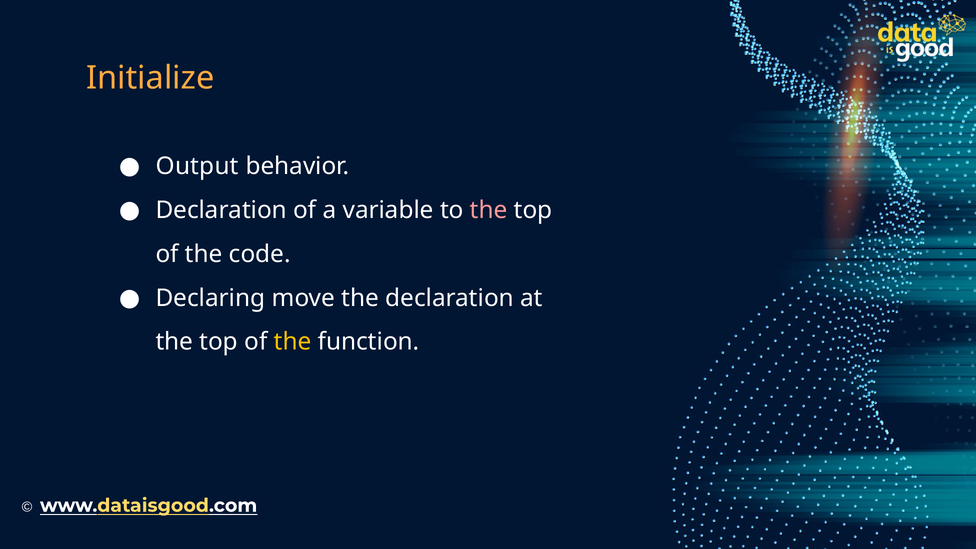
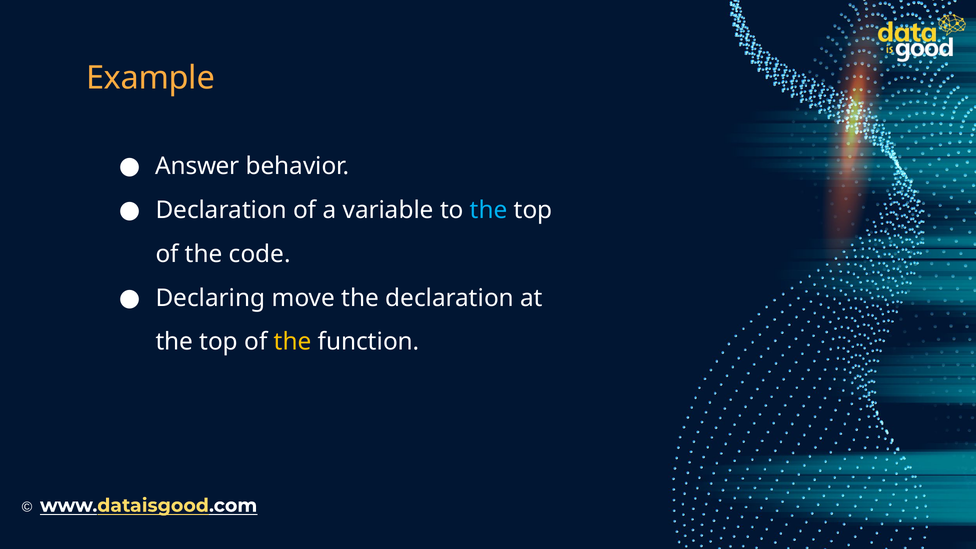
Initialize: Initialize -> Example
Output: Output -> Answer
the at (489, 210) colour: pink -> light blue
